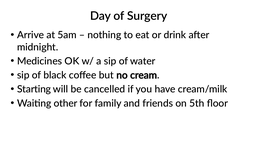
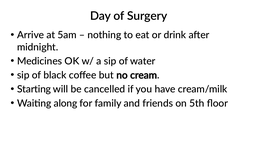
other: other -> along
